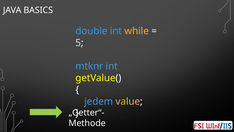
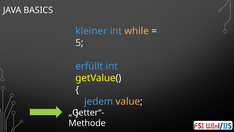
double: double -> kleiner
mtknr: mtknr -> erfüllt
